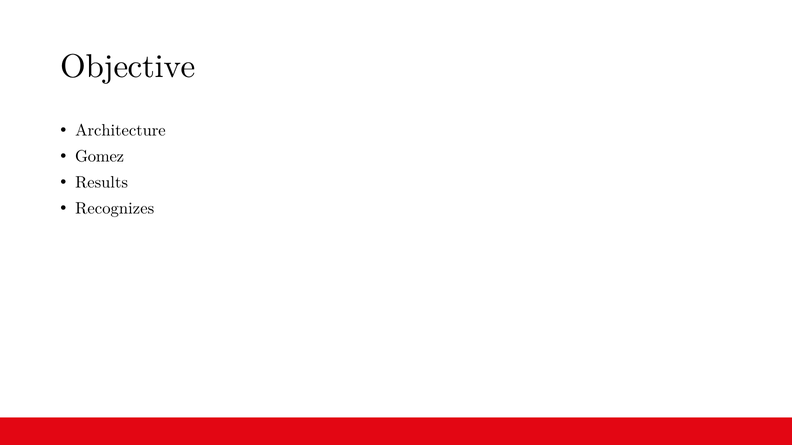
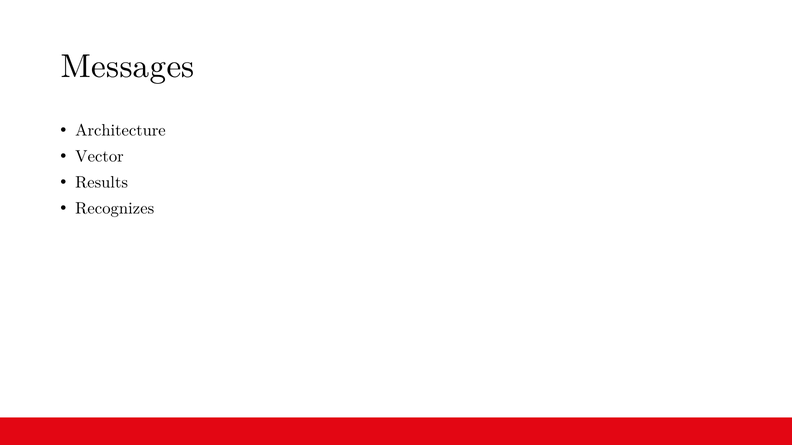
Objective: Objective -> Messages
Gomez: Gomez -> Vector
